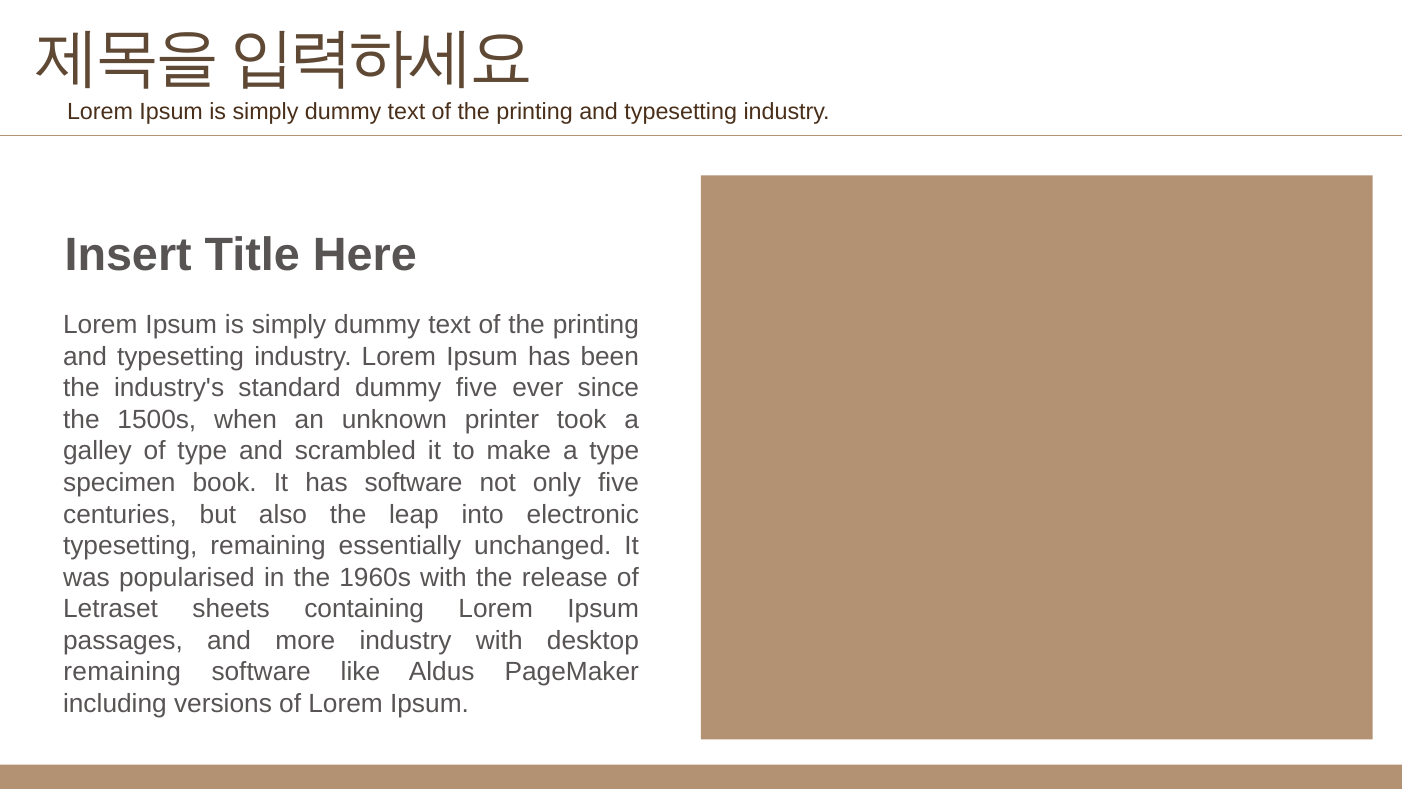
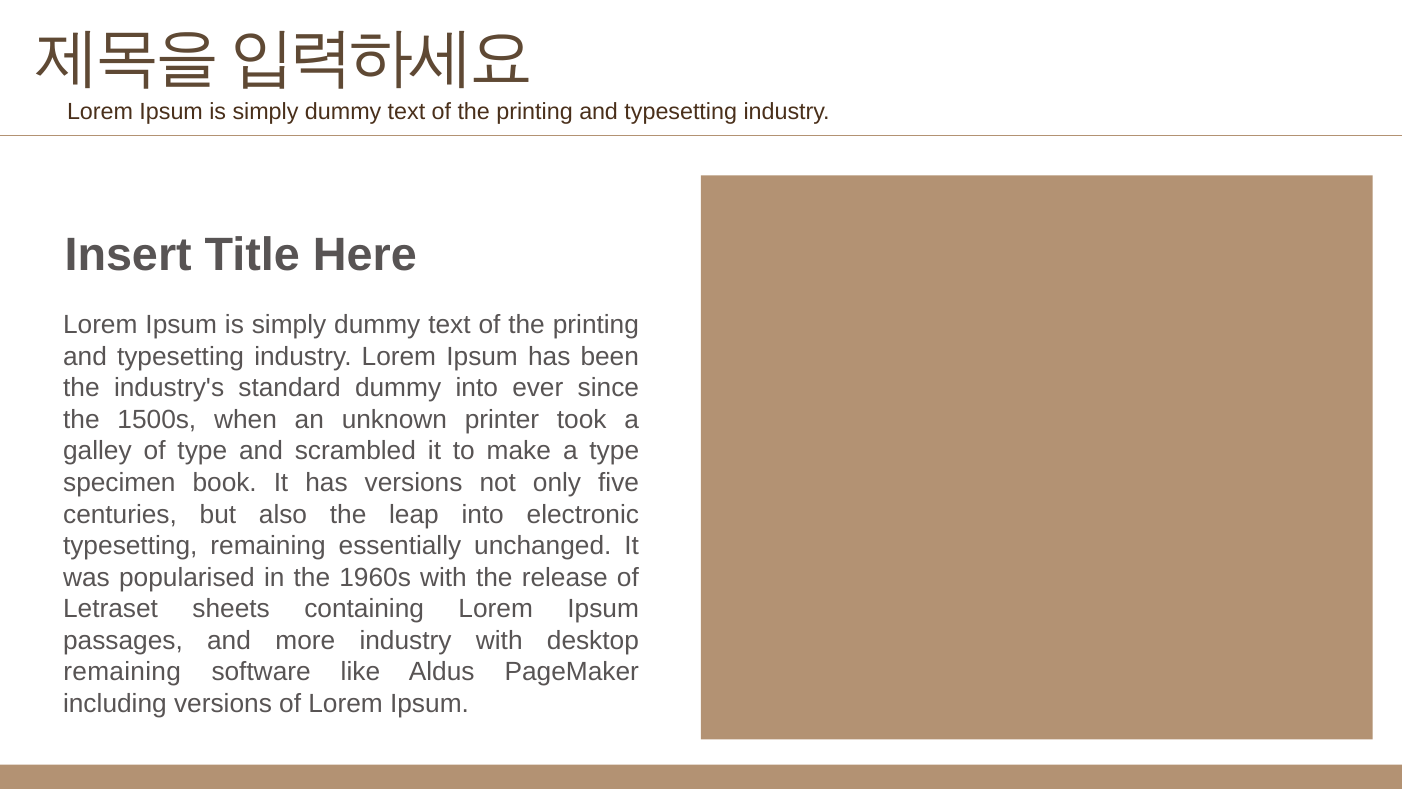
dummy five: five -> into
has software: software -> versions
